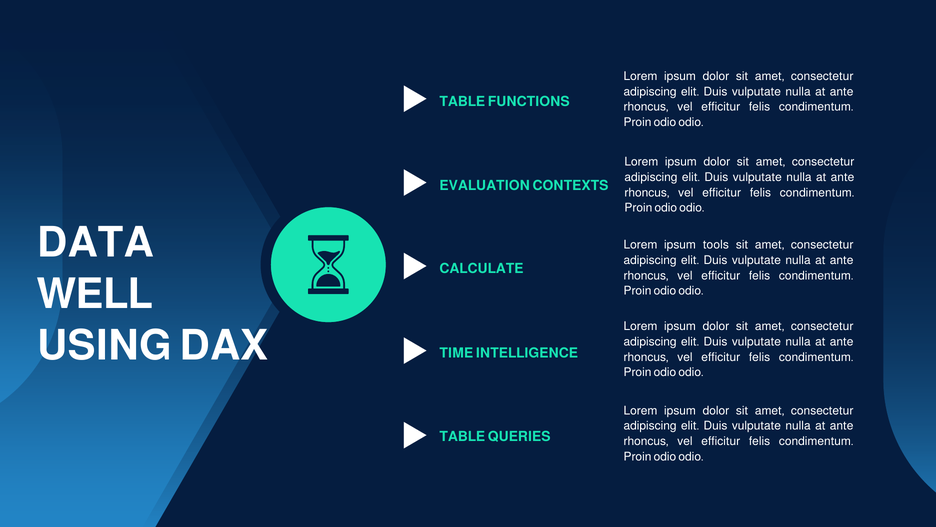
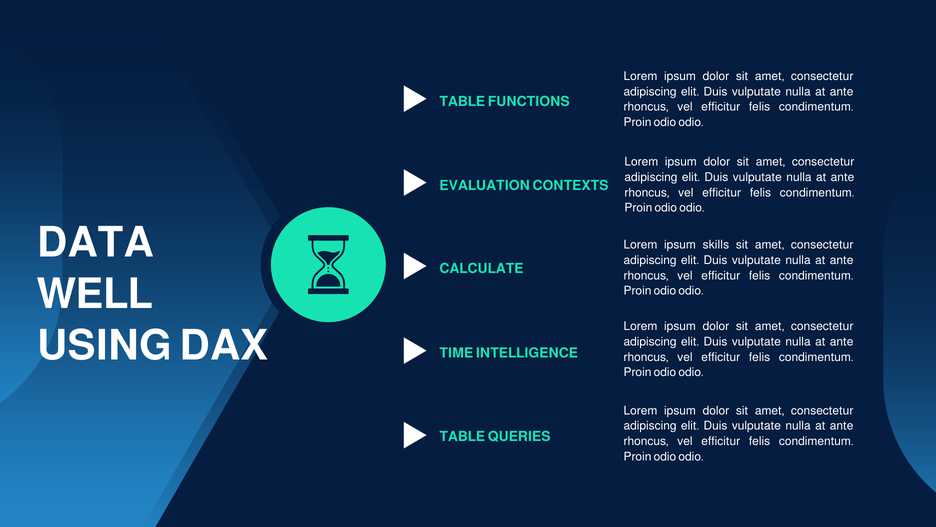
tools: tools -> skills
